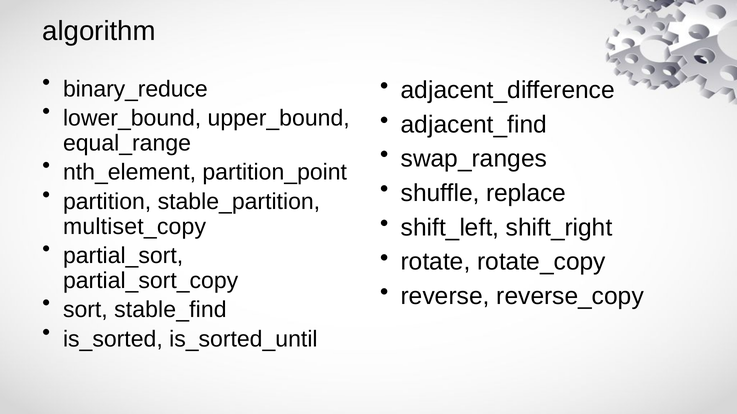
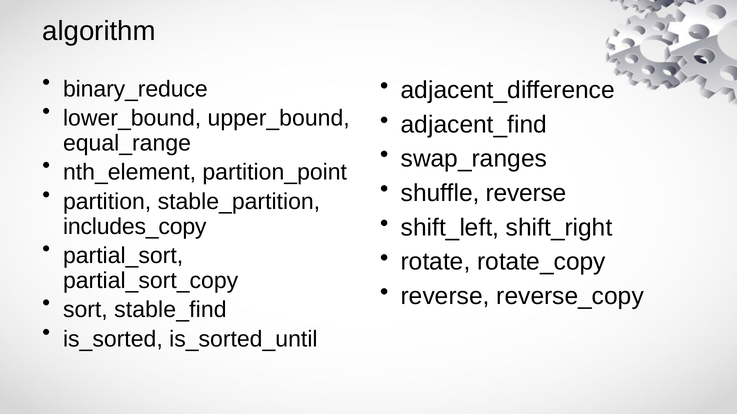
shuffle replace: replace -> reverse
multiset_copy: multiset_copy -> includes_copy
